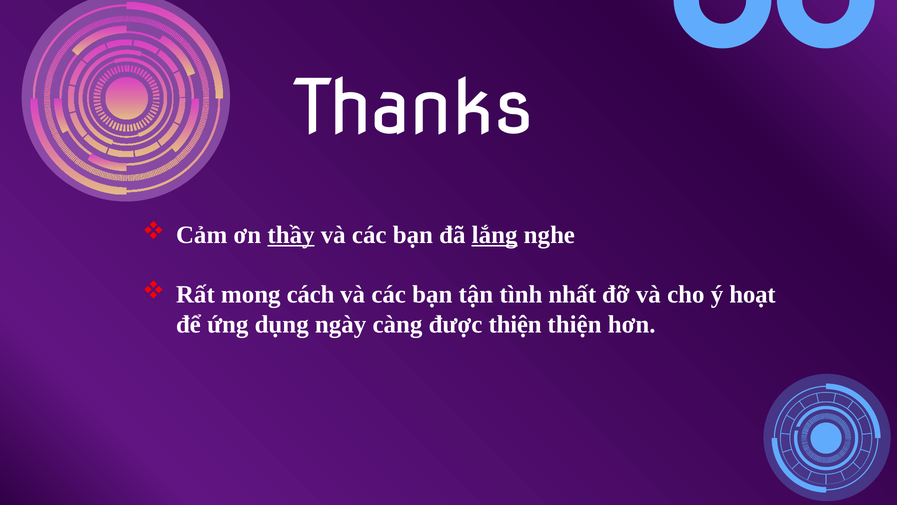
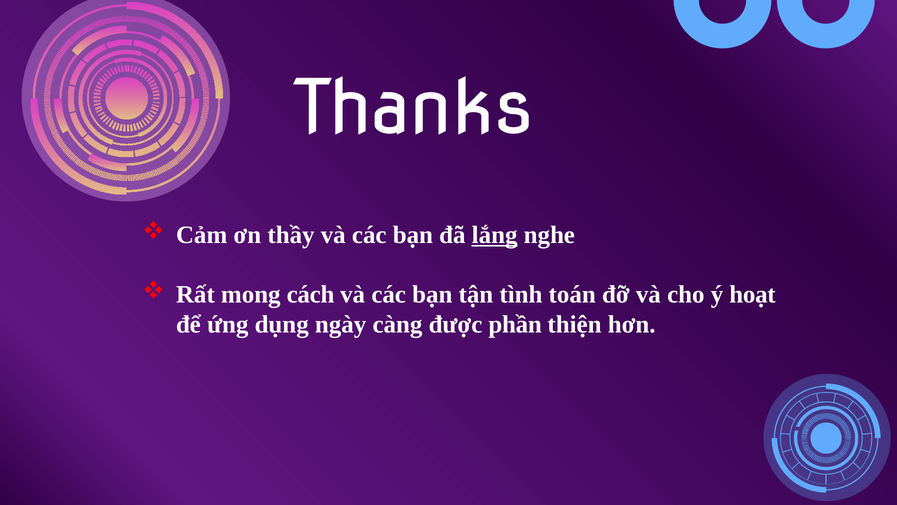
thầy underline: present -> none
nhất: nhất -> toán
được thiện: thiện -> phần
